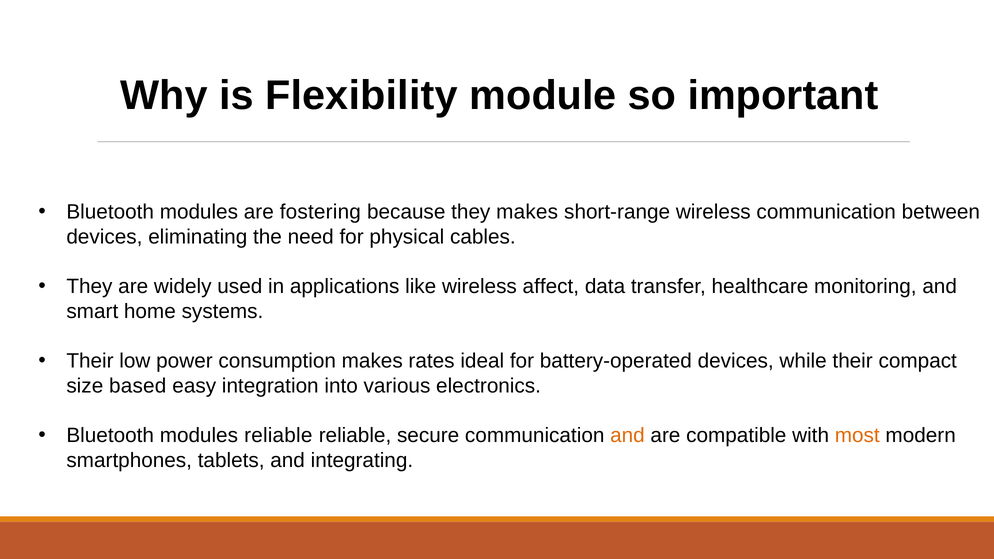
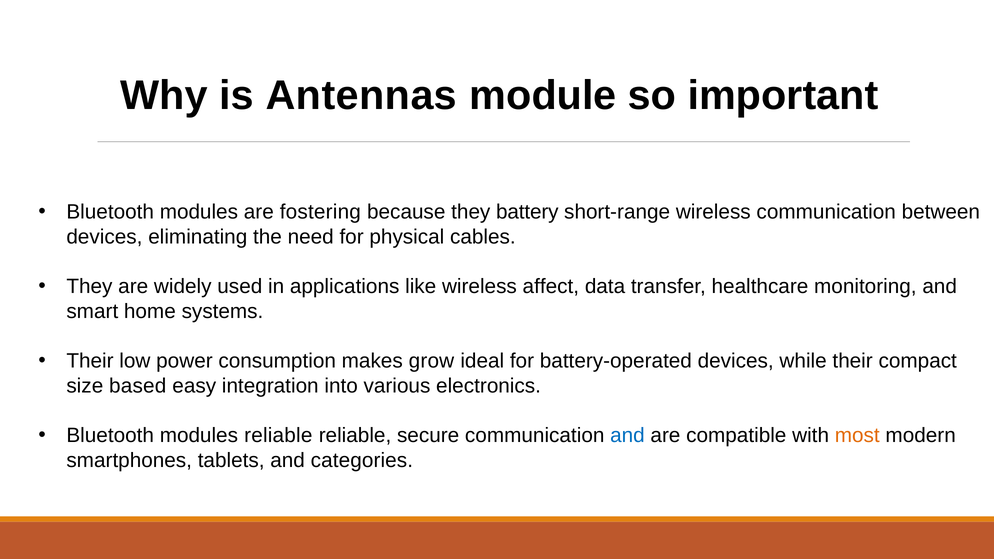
Flexibility: Flexibility -> Antennas
they makes: makes -> battery
rates: rates -> grow
and at (627, 436) colour: orange -> blue
integrating: integrating -> categories
